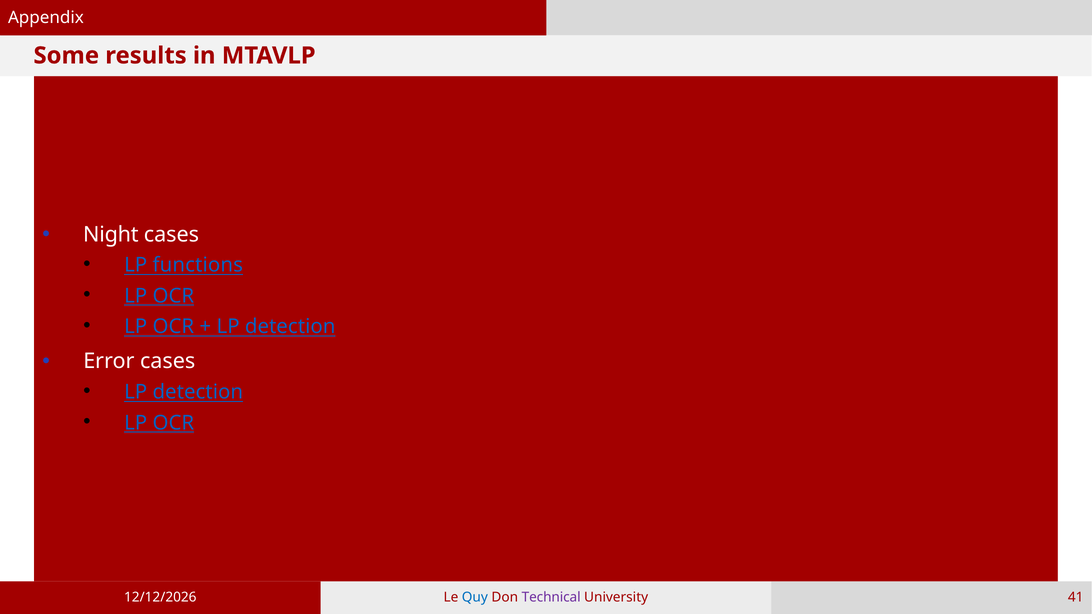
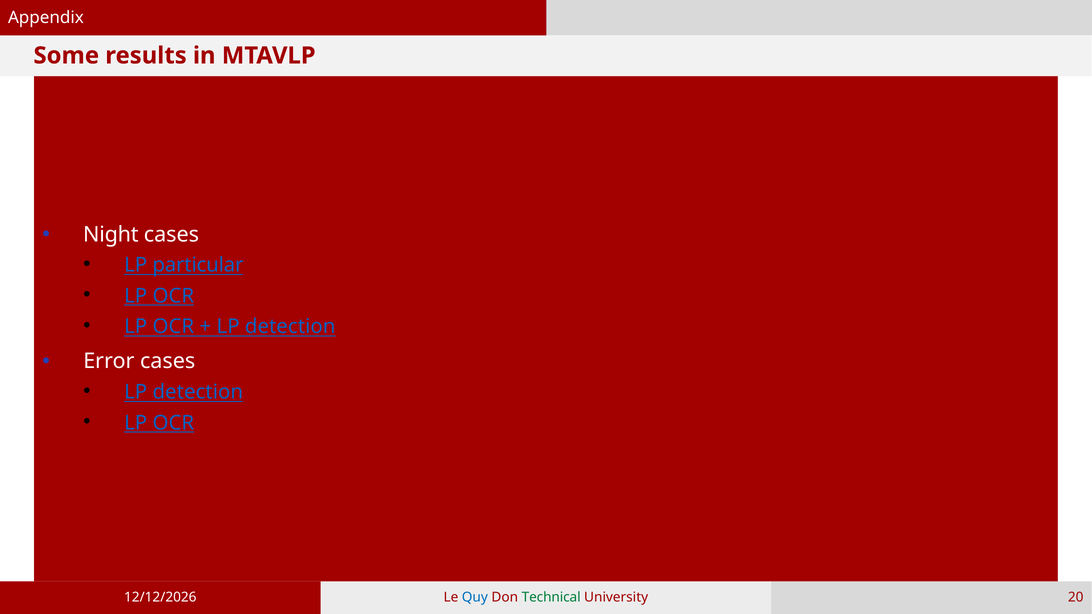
functions: functions -> particular
Technical colour: purple -> green
41: 41 -> 20
